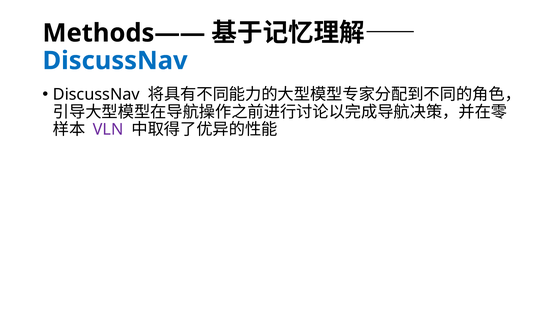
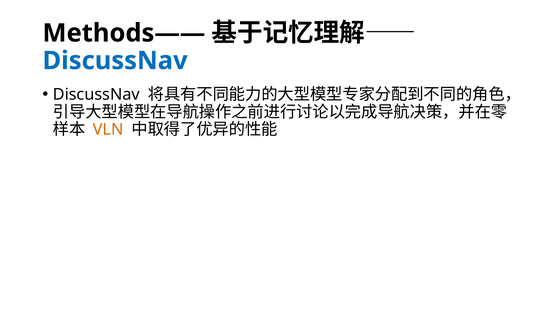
VLN colour: purple -> orange
